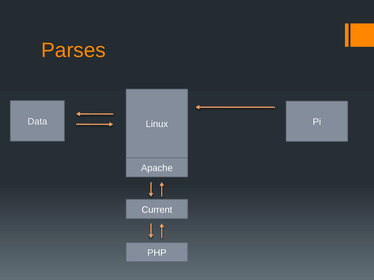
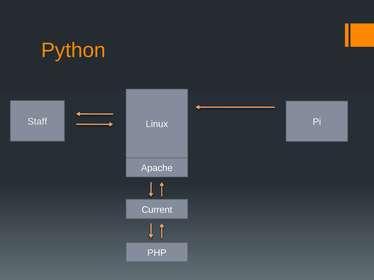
Parses: Parses -> Python
Data: Data -> Staff
